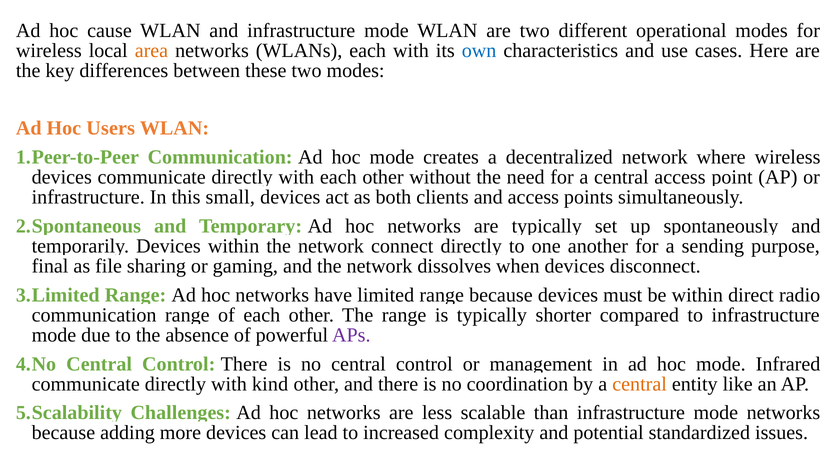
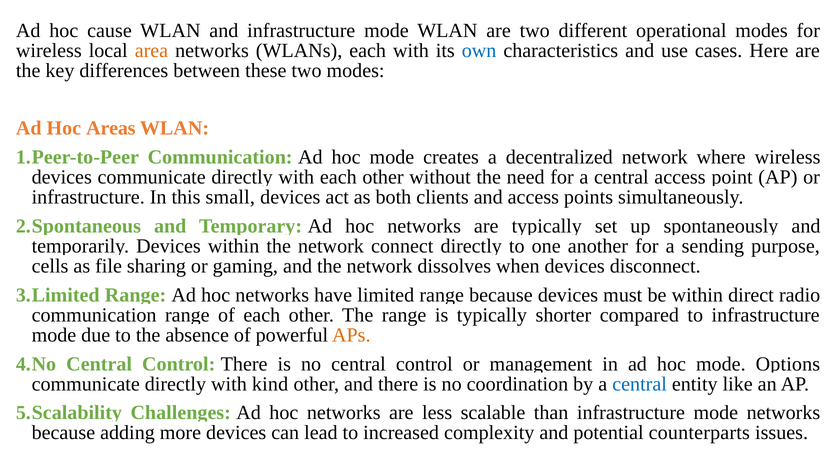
Users: Users -> Areas
final: final -> cells
APs colour: purple -> orange
Infrared: Infrared -> Options
central at (640, 384) colour: orange -> blue
standardized: standardized -> counterparts
